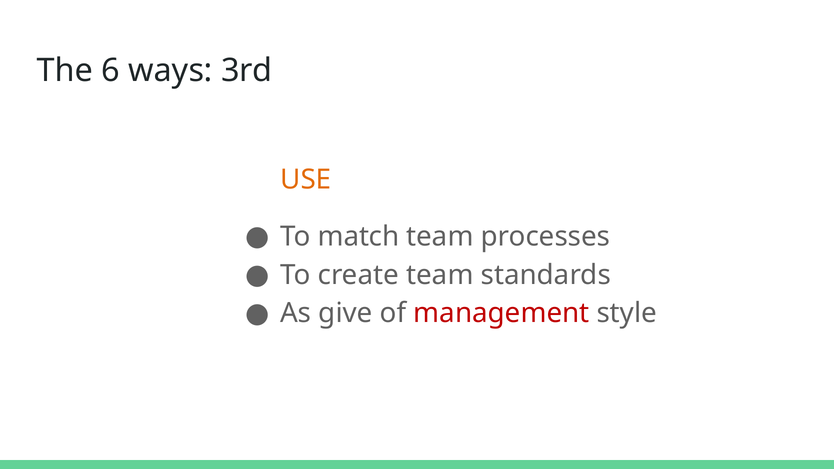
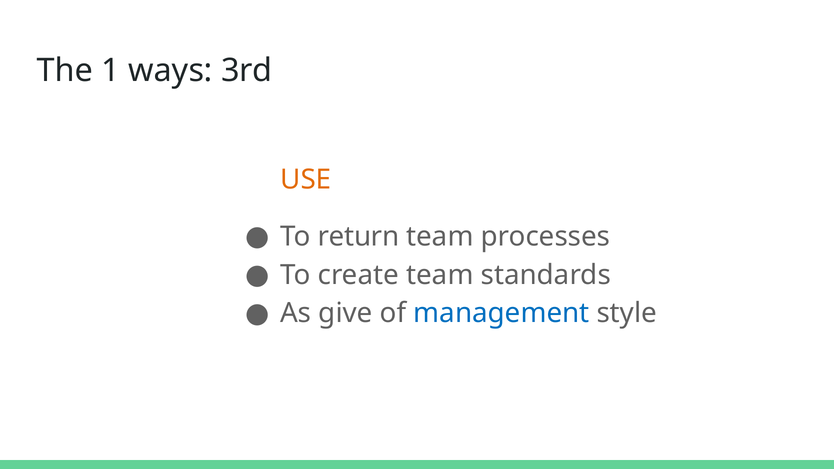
6: 6 -> 1
match: match -> return
management colour: red -> blue
